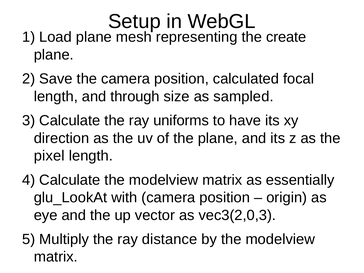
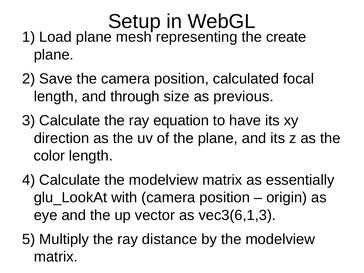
sampled: sampled -> previous
uniforms: uniforms -> equation
pixel: pixel -> color
vec3(2,0,3: vec3(2,0,3 -> vec3(6,1,3
